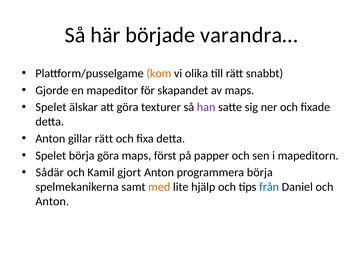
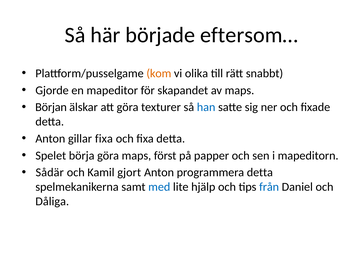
varandra…: varandra… -> eftersom…
Spelet at (51, 107): Spelet -> Början
han colour: purple -> blue
gillar rätt: rätt -> fixa
programmera börja: börja -> detta
med colour: orange -> blue
Anton at (52, 202): Anton -> Dåliga
